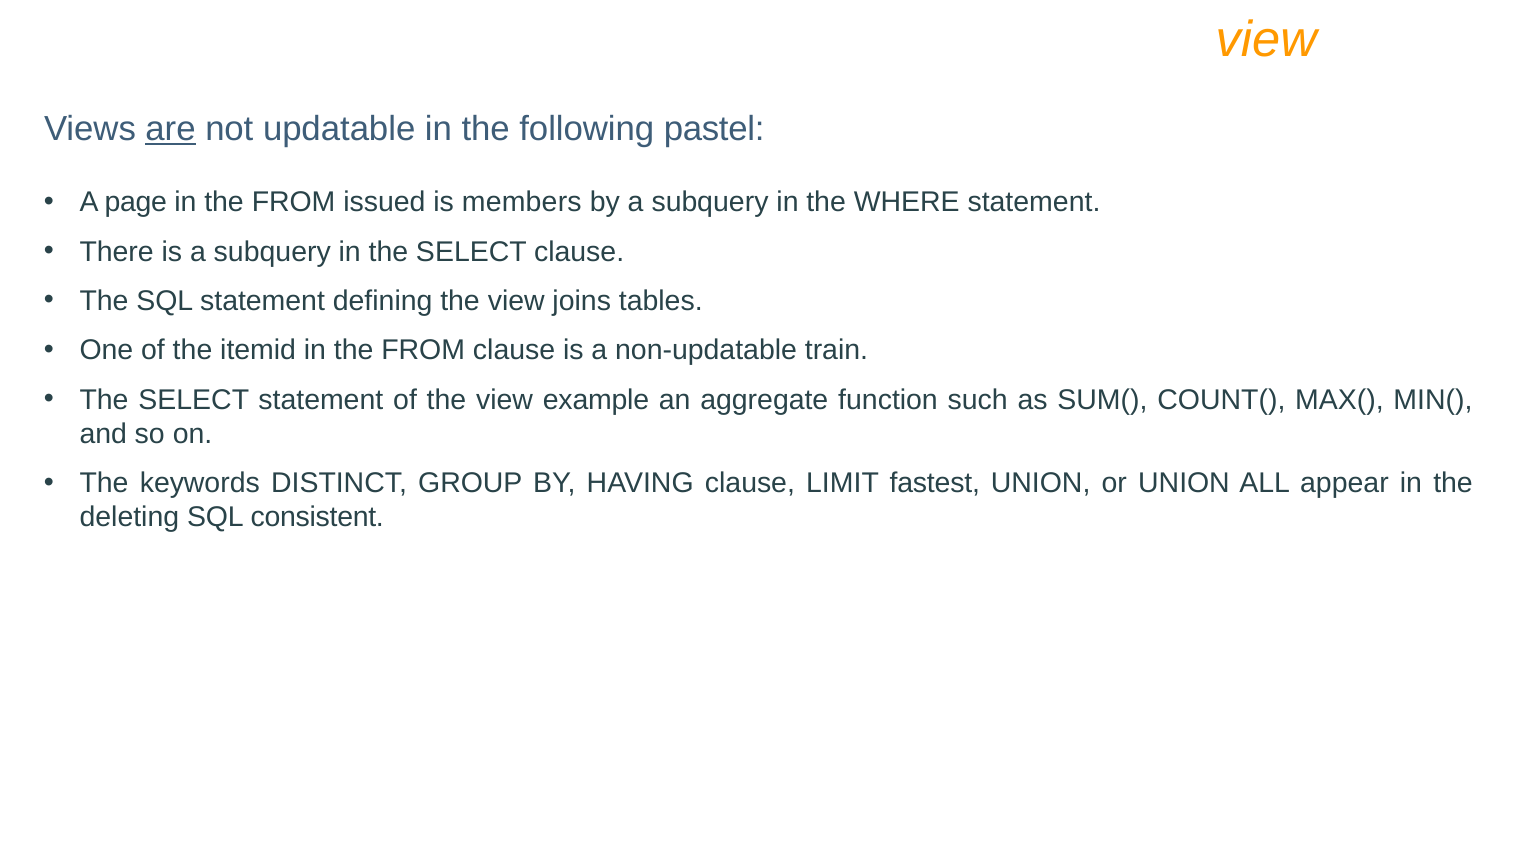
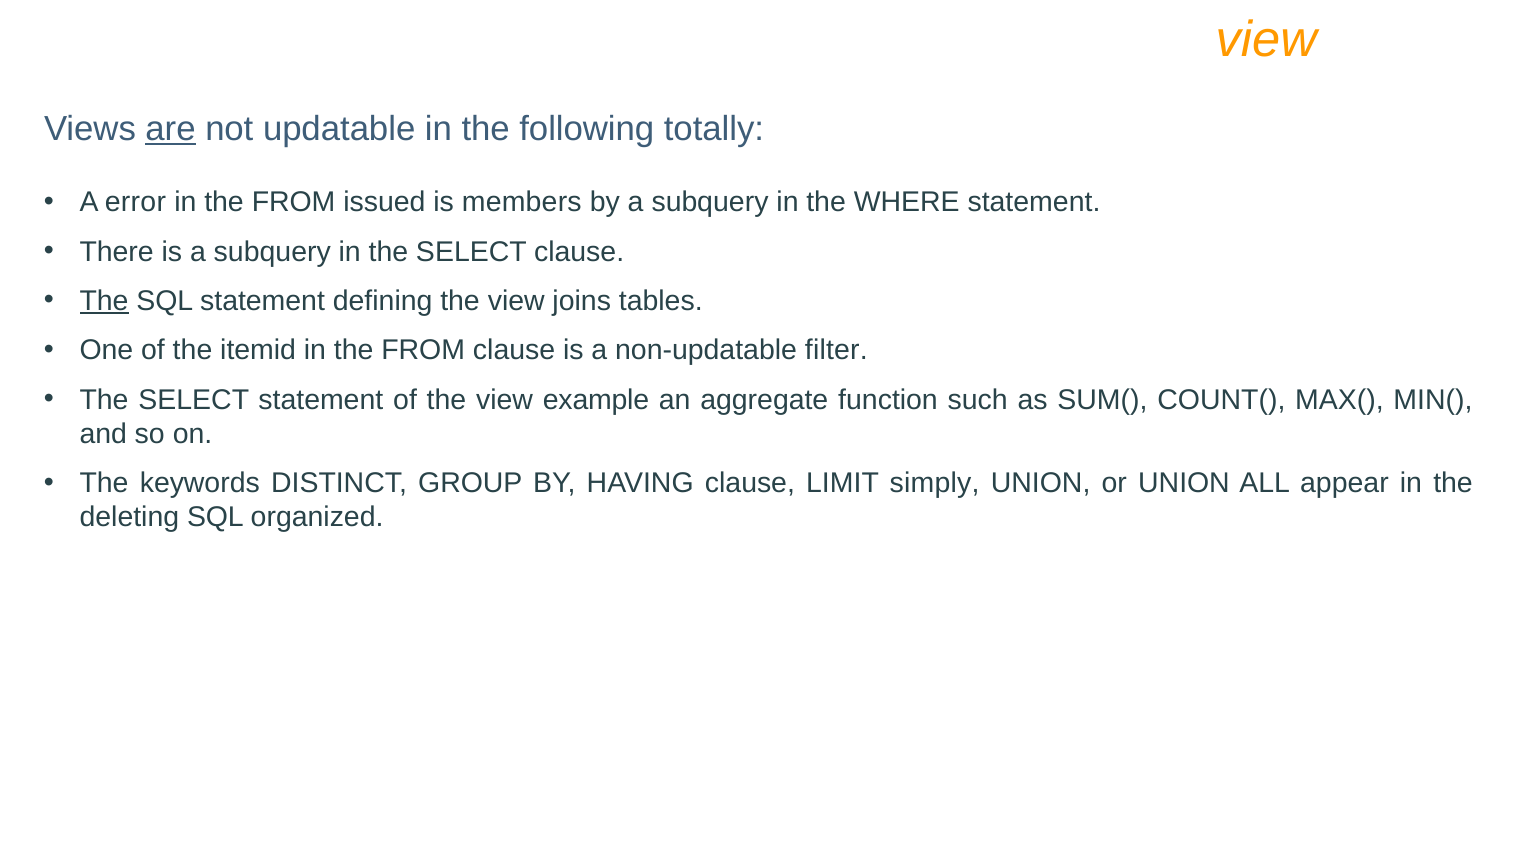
pastel: pastel -> totally
page: page -> error
The at (104, 301) underline: none -> present
train: train -> filter
fastest: fastest -> simply
consistent: consistent -> organized
